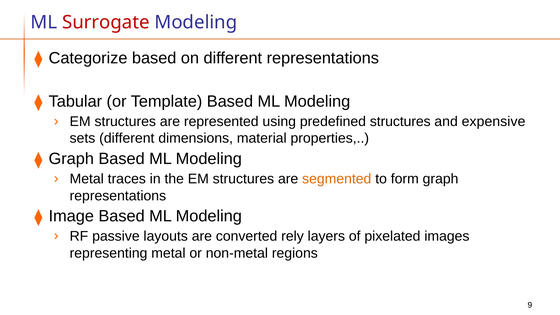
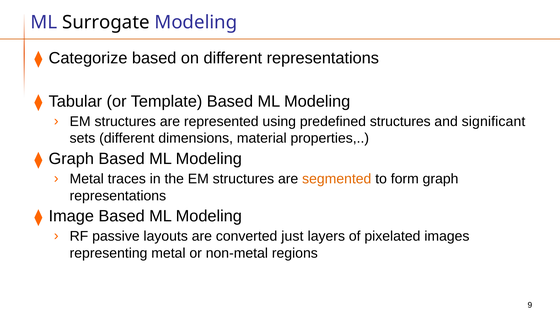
Surrogate colour: red -> black
expensive: expensive -> significant
rely: rely -> just
